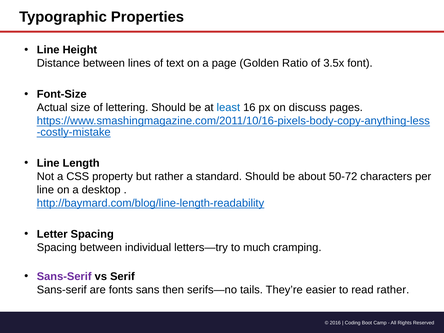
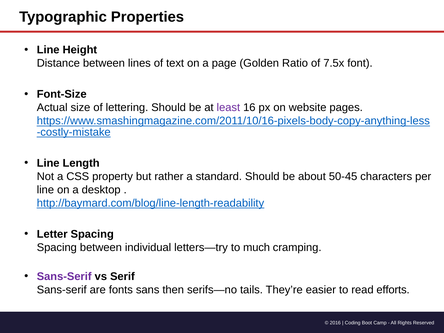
3.5x: 3.5x -> 7.5x
least colour: blue -> purple
discuss: discuss -> website
50-72: 50-72 -> 50-45
read rather: rather -> efforts
